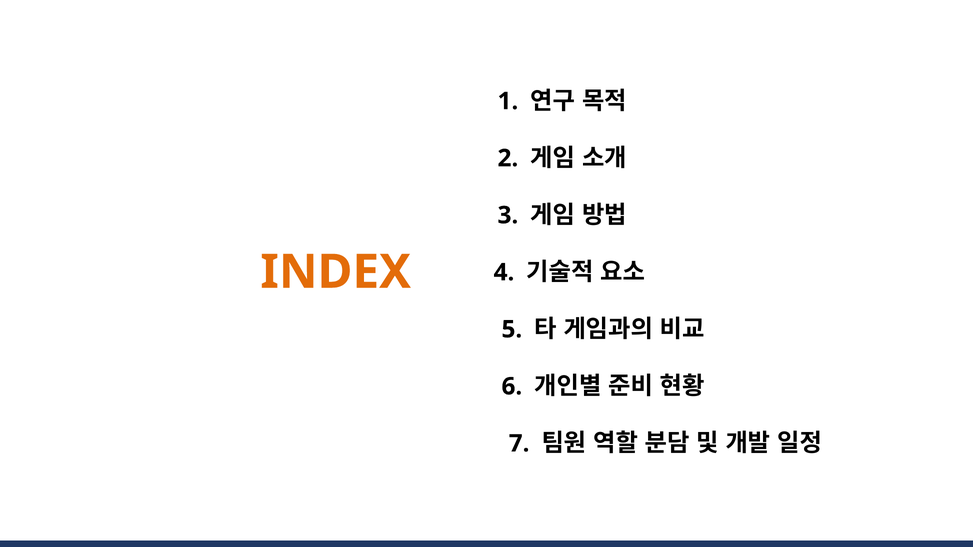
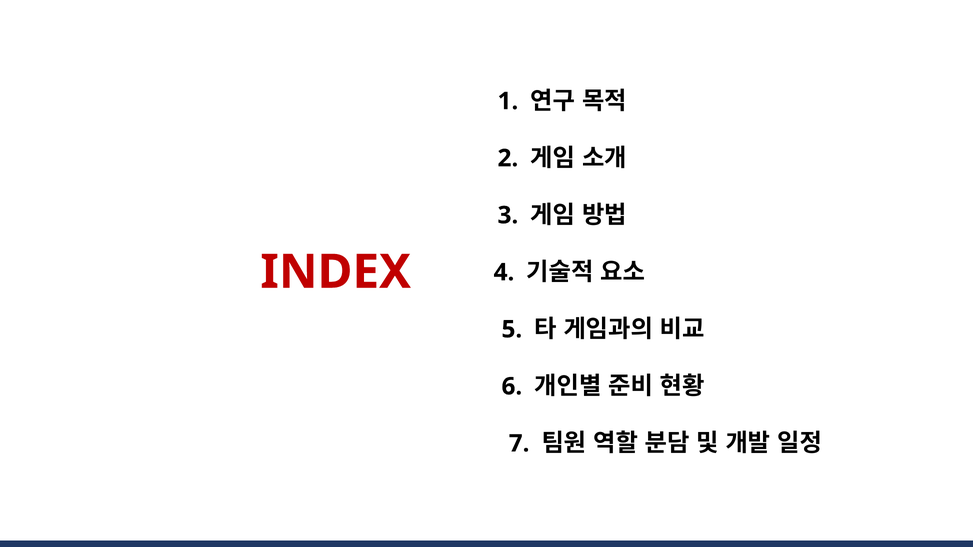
INDEX colour: orange -> red
